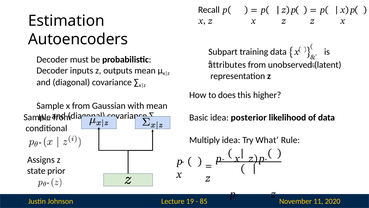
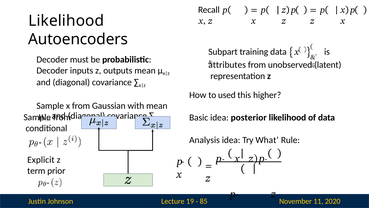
Estimation at (66, 21): Estimation -> Likelihood
does: does -> used
Multiply: Multiply -> Analysis
Assigns: Assigns -> Explicit
state: state -> term
